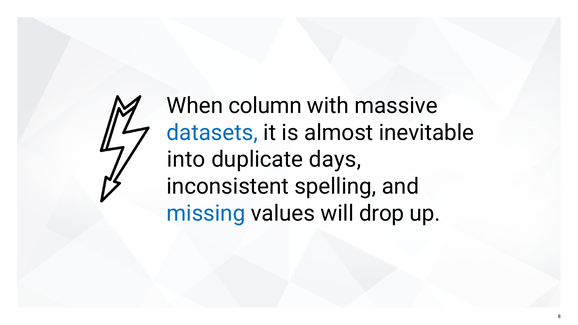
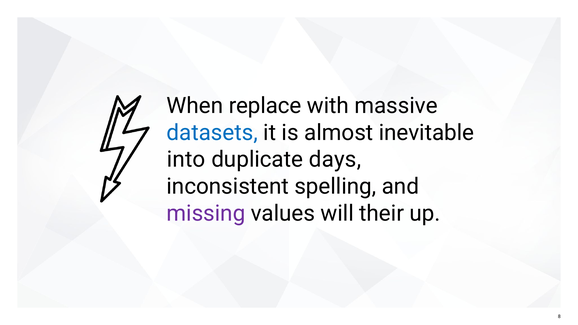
column: column -> replace
missing colour: blue -> purple
drop: drop -> their
